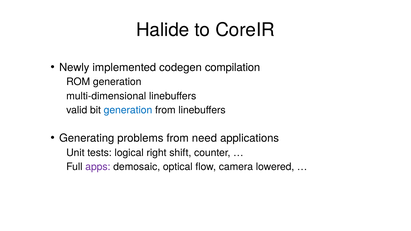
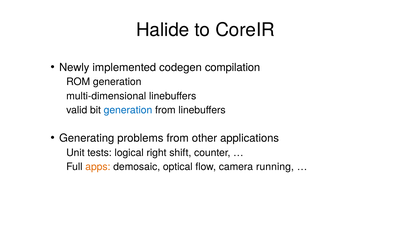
need: need -> other
apps colour: purple -> orange
lowered: lowered -> running
